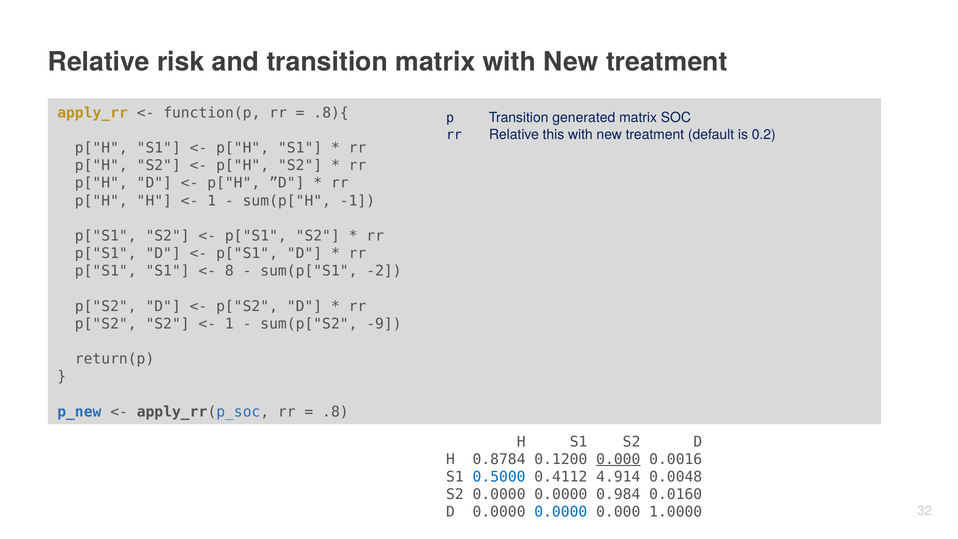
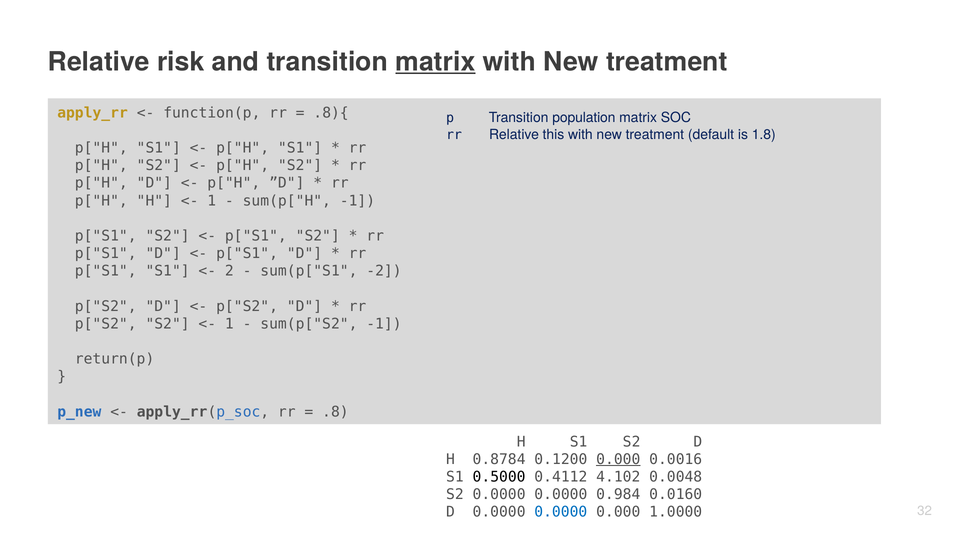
matrix at (435, 62) underline: none -> present
generated: generated -> population
0.2: 0.2 -> 1.8
8: 8 -> 2
sum(p["S2 -9: -9 -> -1
0.5000 colour: blue -> black
4.914: 4.914 -> 4.102
